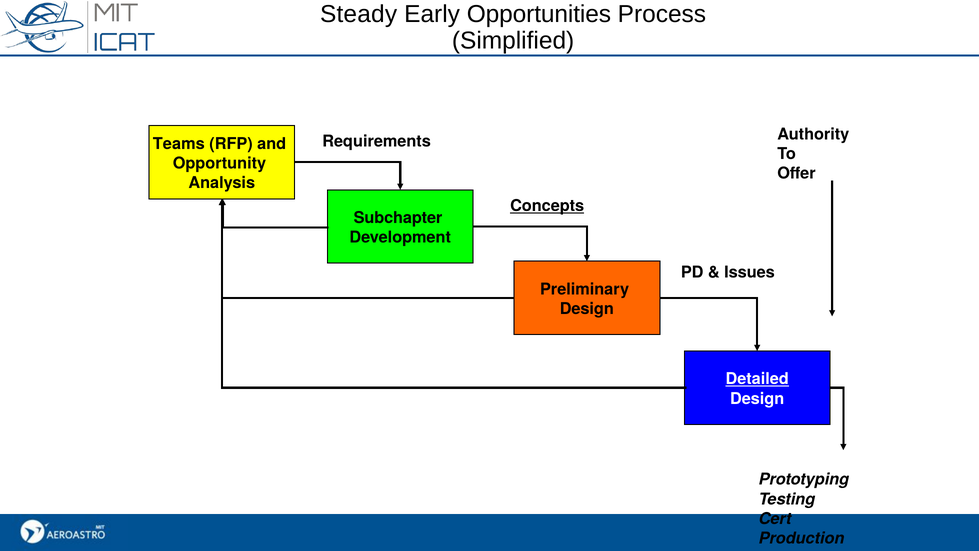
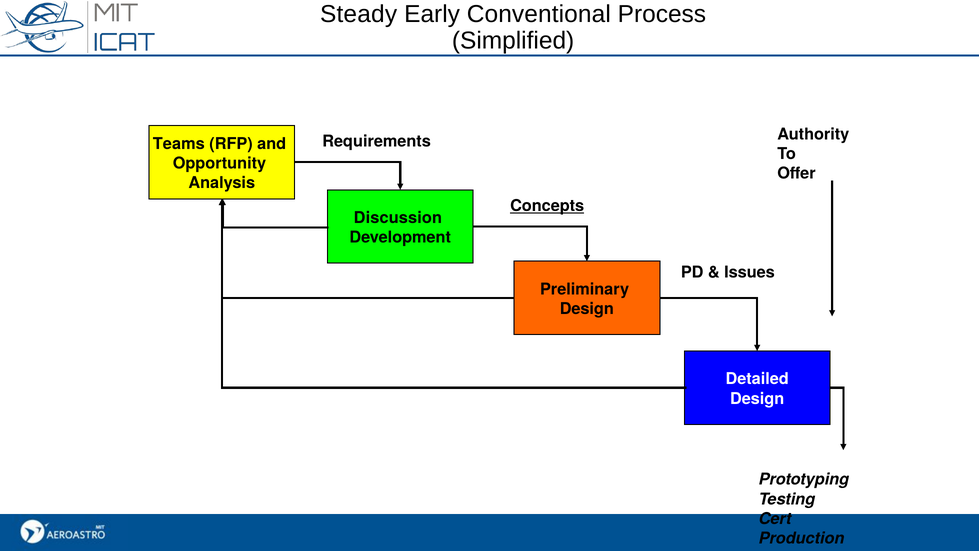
Opportunities: Opportunities -> Conventional
Subchapter: Subchapter -> Discussion
Detailed underline: present -> none
